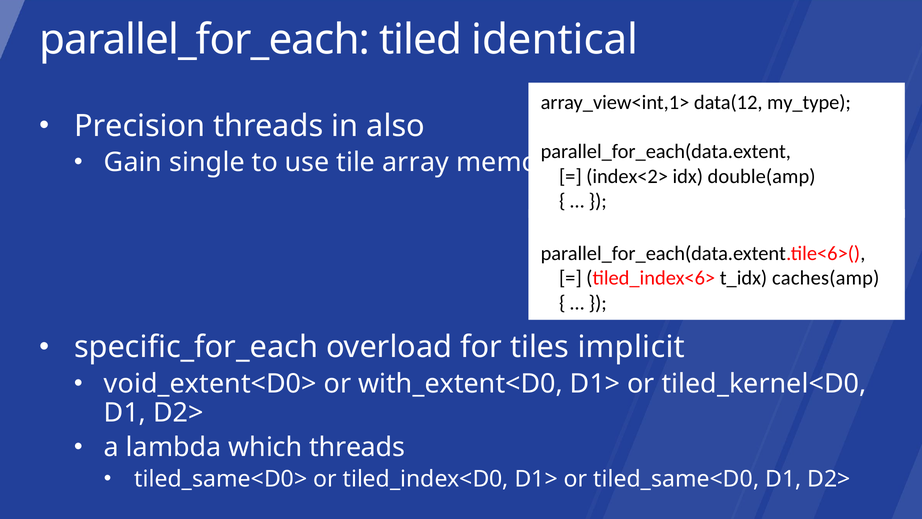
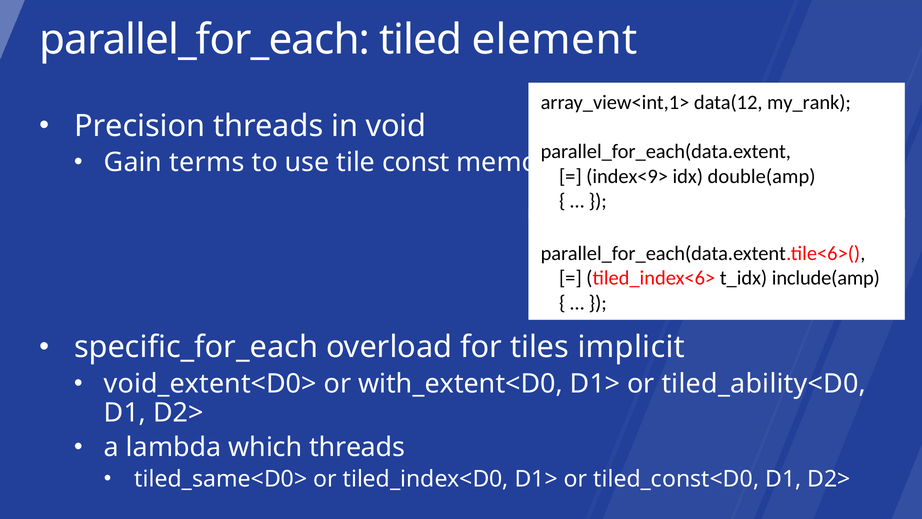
identical: identical -> element
my_type: my_type -> my_rank
also: also -> void
single: single -> terms
array: array -> const
index<2>: index<2> -> index<9>
caches(amp: caches(amp -> include(amp
tiled_kernel<D0: tiled_kernel<D0 -> tiled_ability<D0
tiled_same<D0: tiled_same<D0 -> tiled_const<D0
